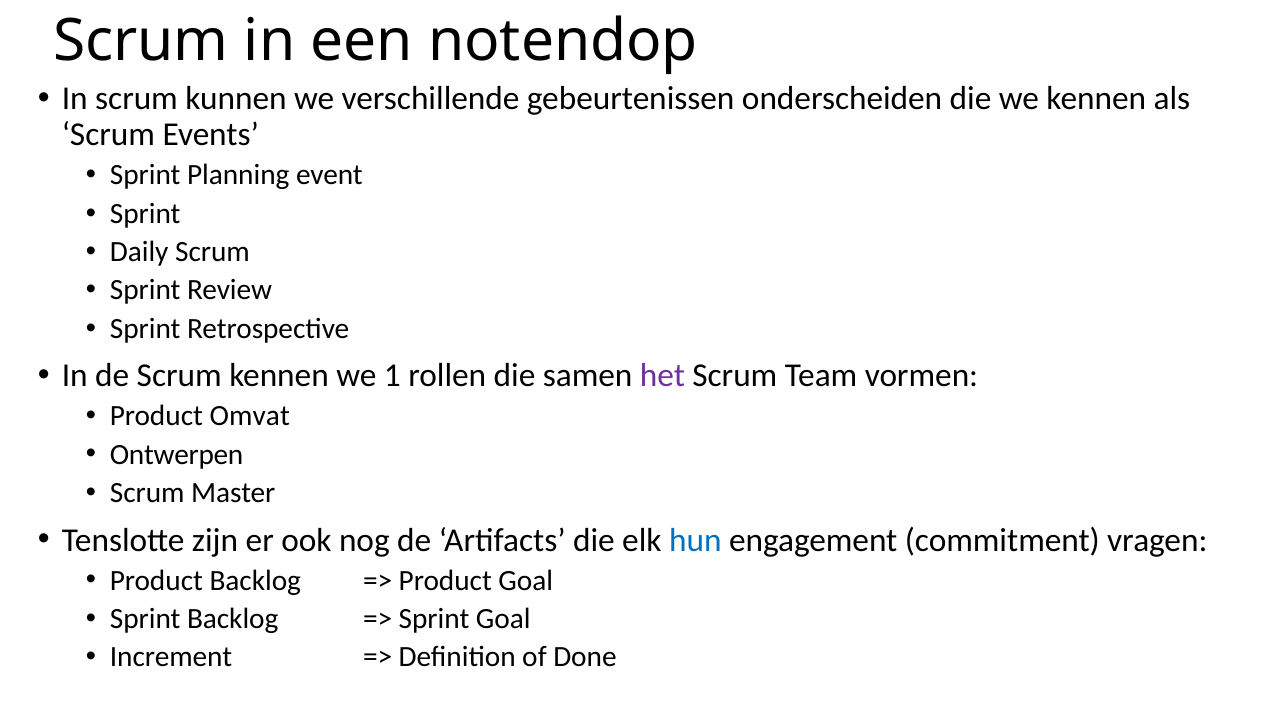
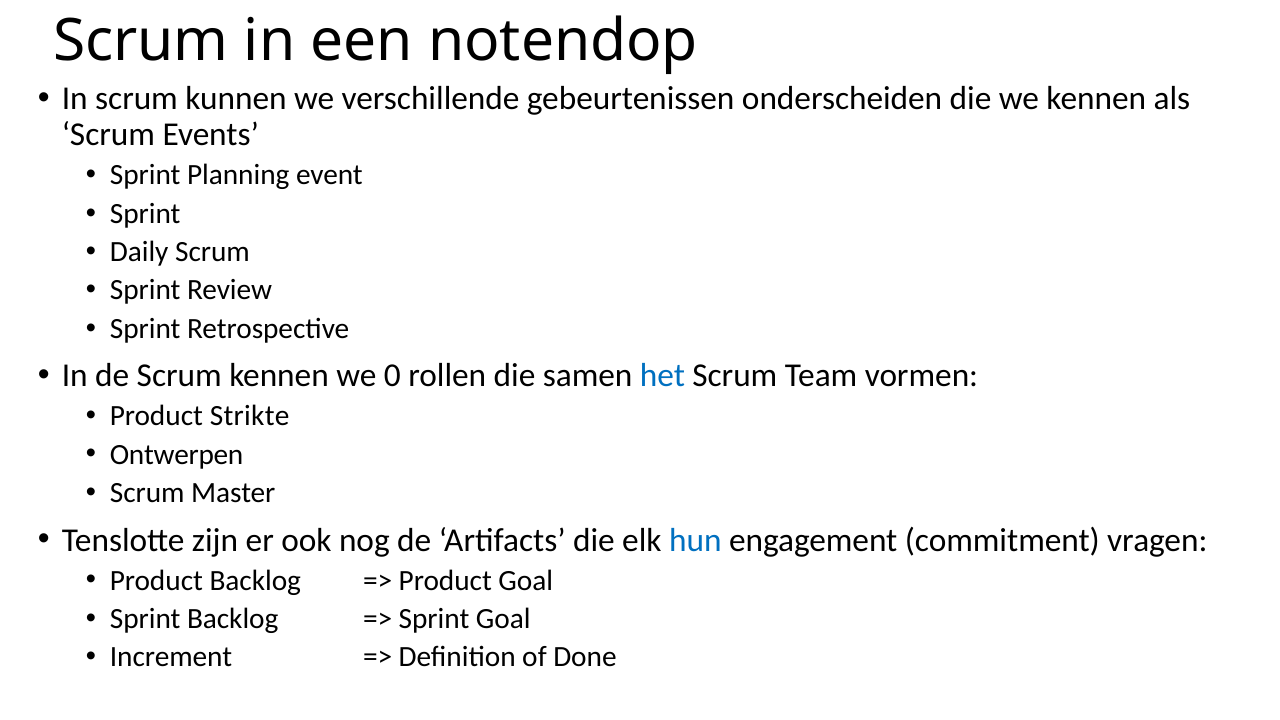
1: 1 -> 0
het colour: purple -> blue
Omvat: Omvat -> Strikte
